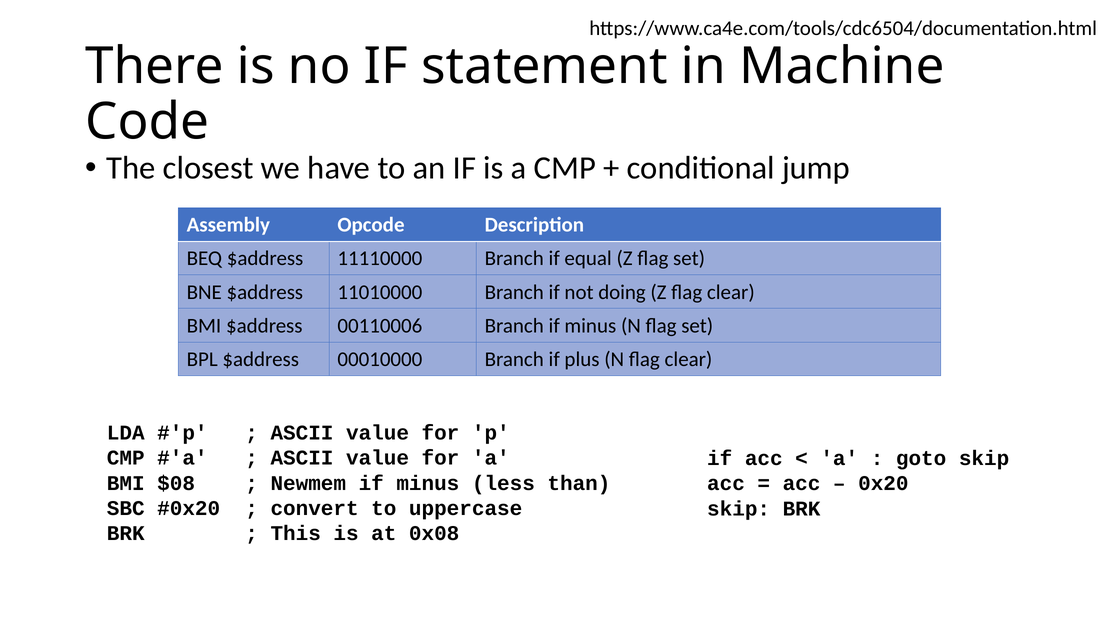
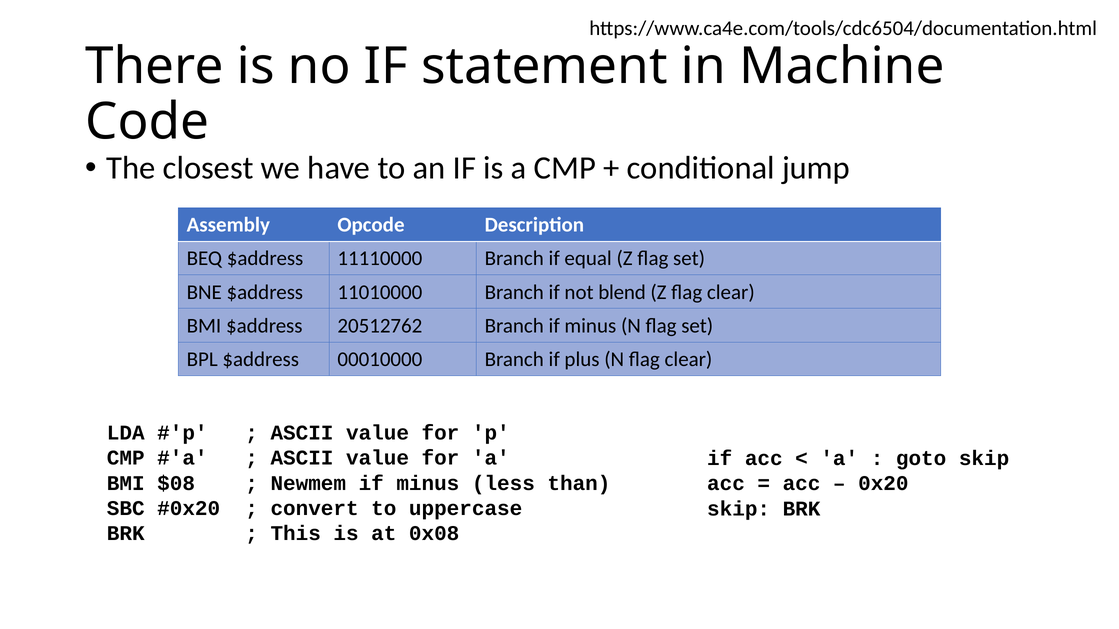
doing: doing -> blend
00110006: 00110006 -> 20512762
